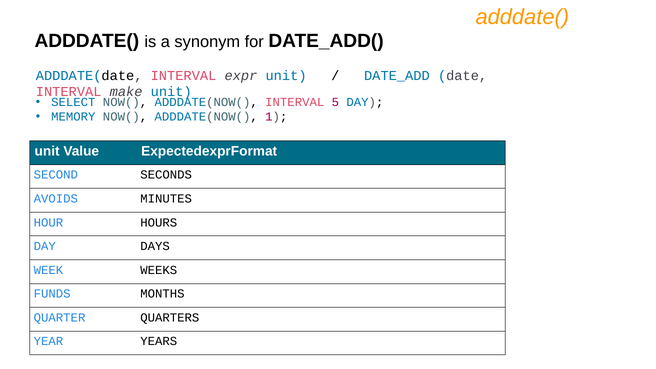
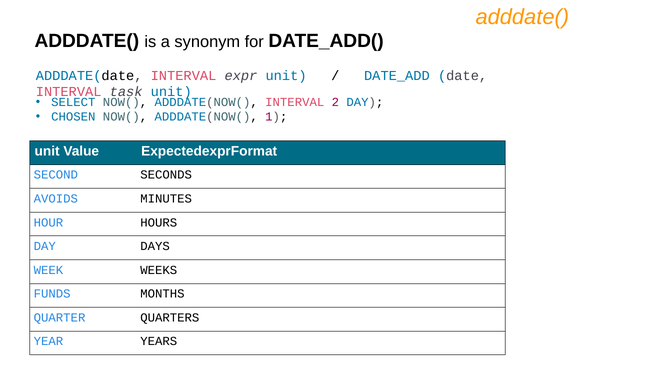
make: make -> task
5: 5 -> 2
MEMORY: MEMORY -> CHOSEN
